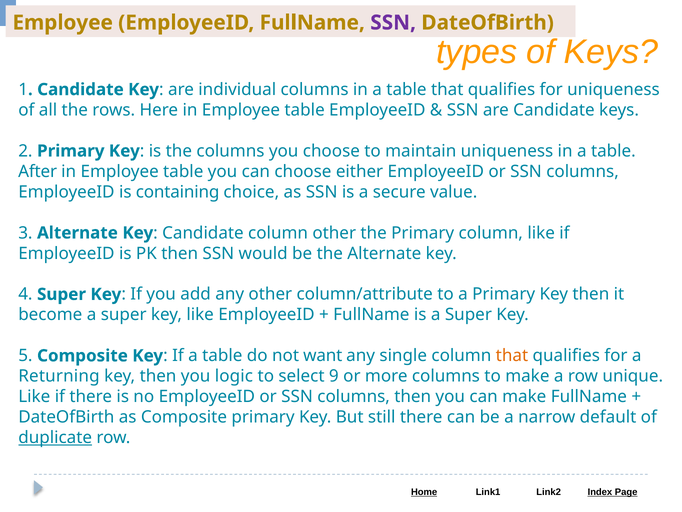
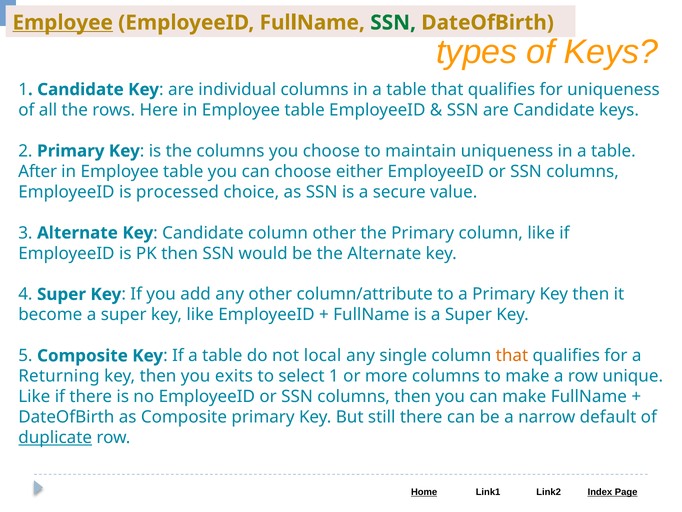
Employee at (63, 23) underline: none -> present
SSN at (393, 23) colour: purple -> green
containing: containing -> processed
want: want -> local
logic: logic -> exits
select 9: 9 -> 1
